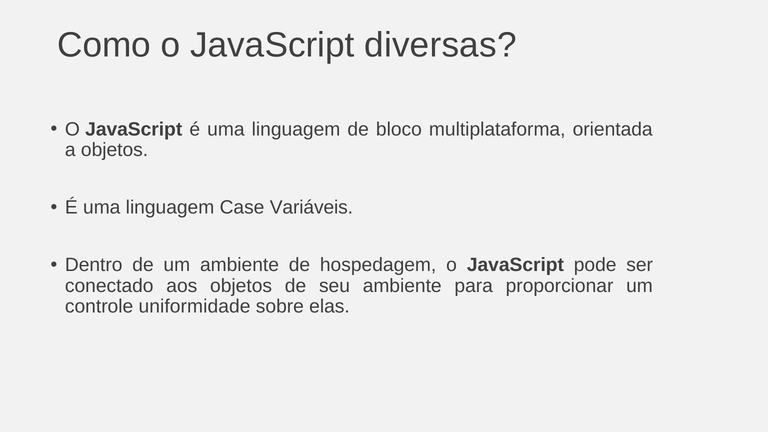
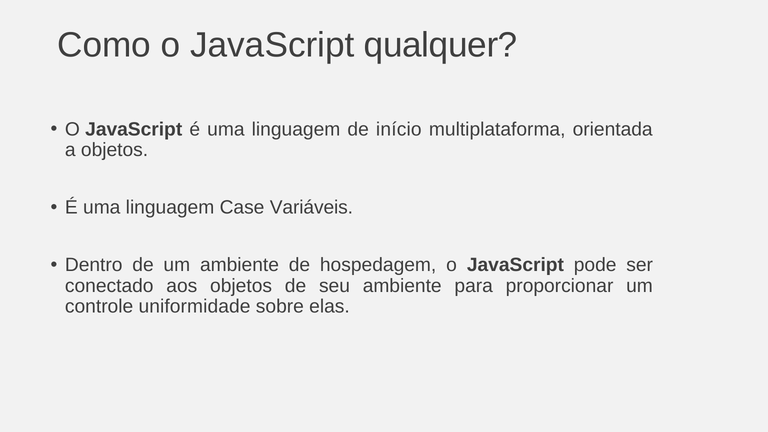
diversas: diversas -> qualquer
bloco: bloco -> início
